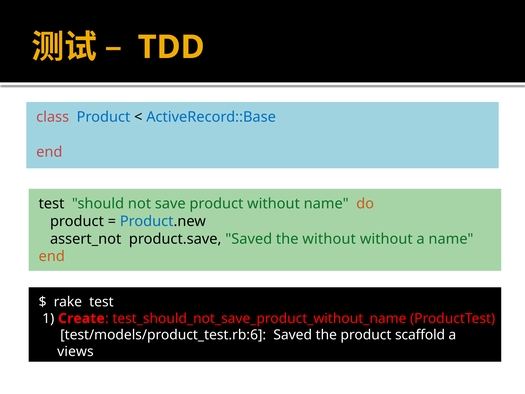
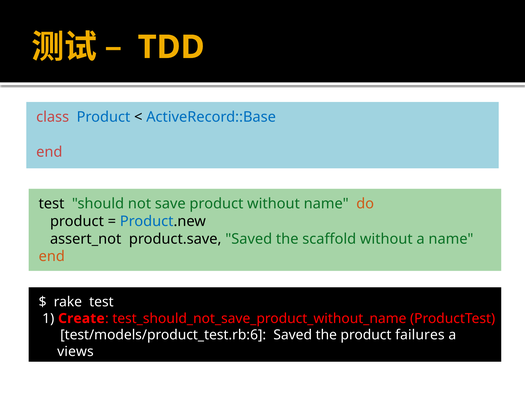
the without: without -> scaffold
scaffold: scaffold -> failures
